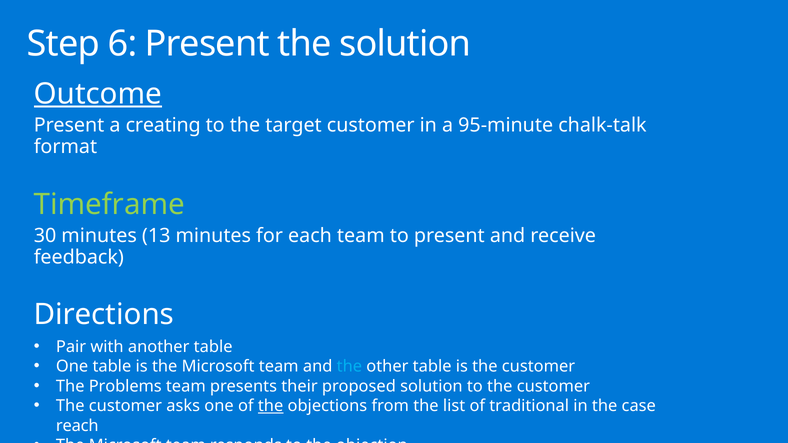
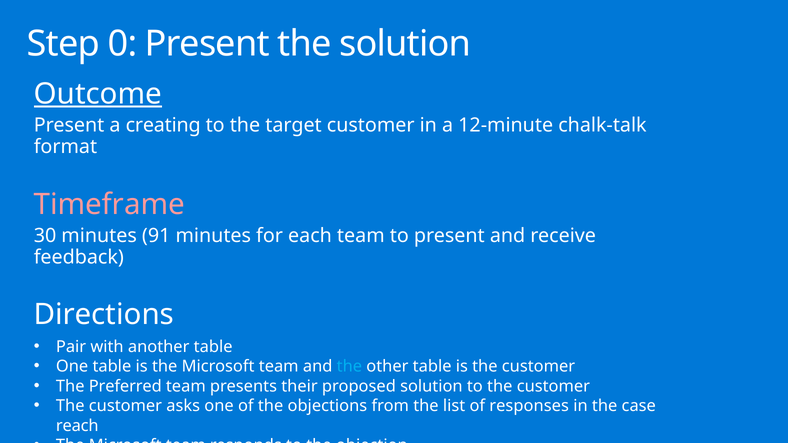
6: 6 -> 0
95-minute: 95-minute -> 12-minute
Timeframe colour: light green -> pink
13: 13 -> 91
Problems: Problems -> Preferred
the at (271, 406) underline: present -> none
traditional: traditional -> responses
